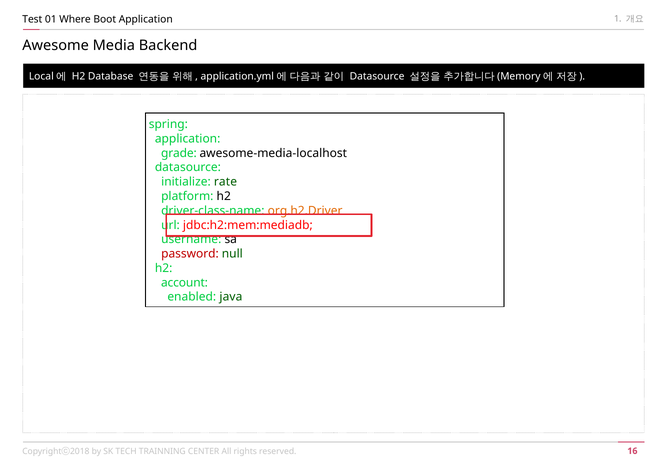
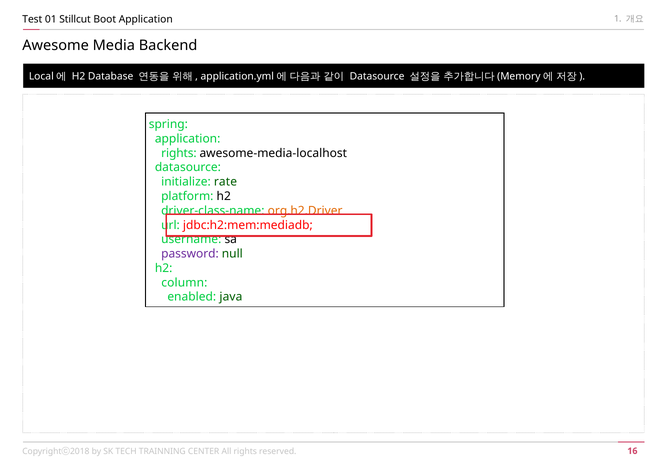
Where: Where -> Stillcut
grade at (179, 153): grade -> rights
password colour: red -> purple
account: account -> column
